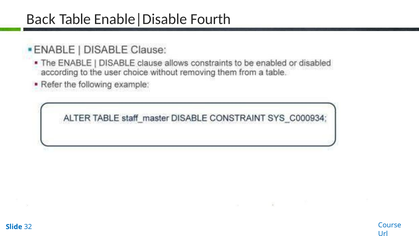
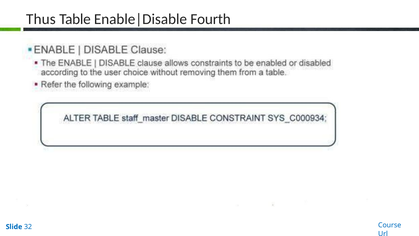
Back: Back -> Thus
